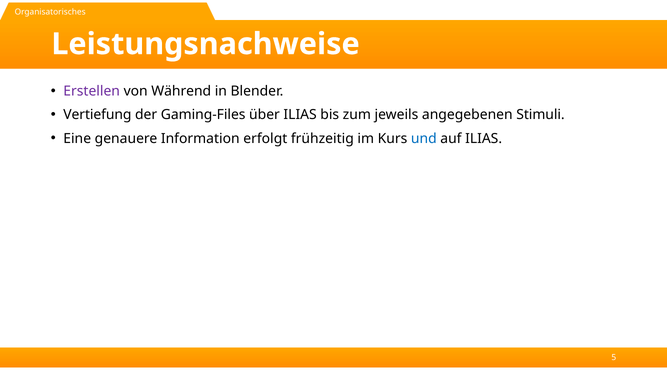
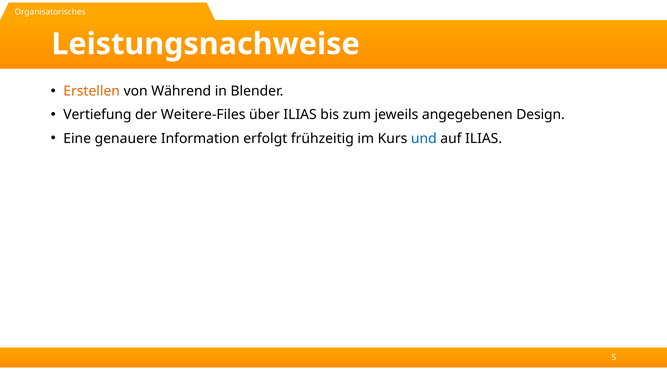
Erstellen colour: purple -> orange
Gaming-Files: Gaming-Files -> Weitere-Files
Stimuli: Stimuli -> Design
